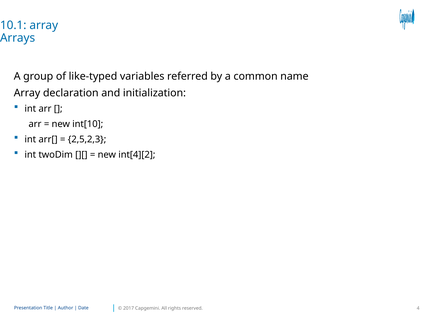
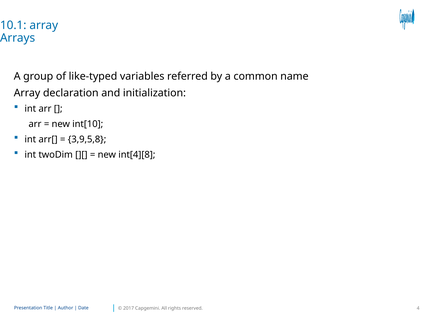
2,5,2,3: 2,5,2,3 -> 3,9,5,8
int[4][2: int[4][2 -> int[4][8
